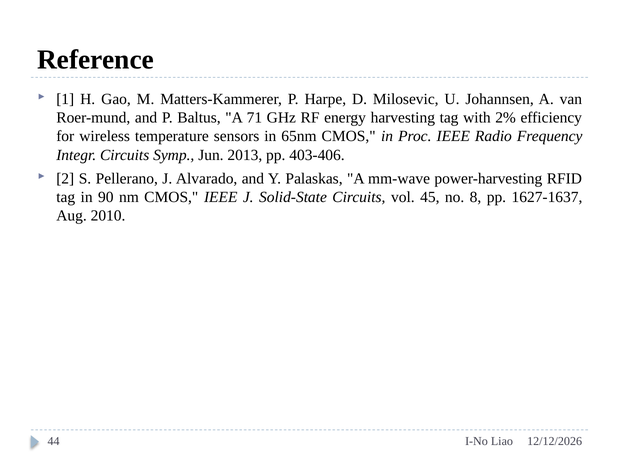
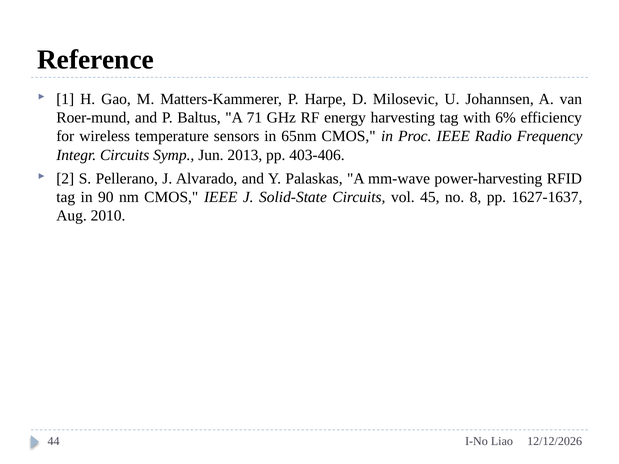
2%: 2% -> 6%
